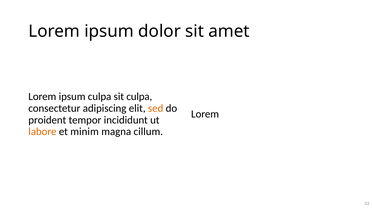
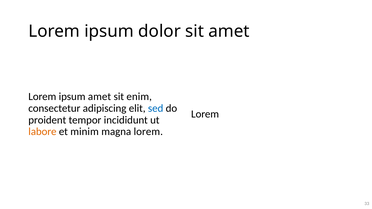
ipsum culpa: culpa -> amet
sit culpa: culpa -> enim
sed colour: orange -> blue
magna cillum: cillum -> lorem
